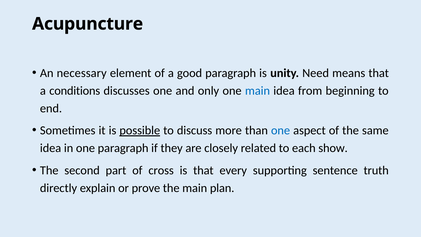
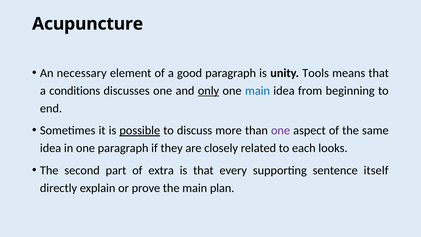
Need: Need -> Tools
only underline: none -> present
one at (281, 130) colour: blue -> purple
show: show -> looks
cross: cross -> extra
truth: truth -> itself
